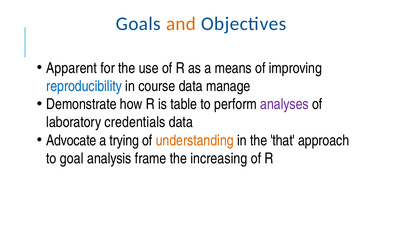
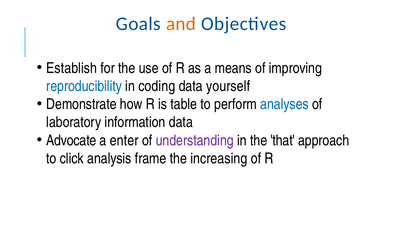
Apparent: Apparent -> Establish
course: course -> coding
manage: manage -> yourself
analyses colour: purple -> blue
credentials: credentials -> information
trying: trying -> enter
understanding colour: orange -> purple
goal: goal -> click
